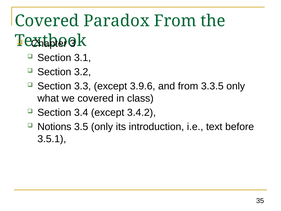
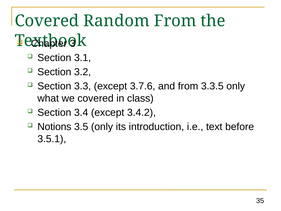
Paradox: Paradox -> Random
3.9.6: 3.9.6 -> 3.7.6
